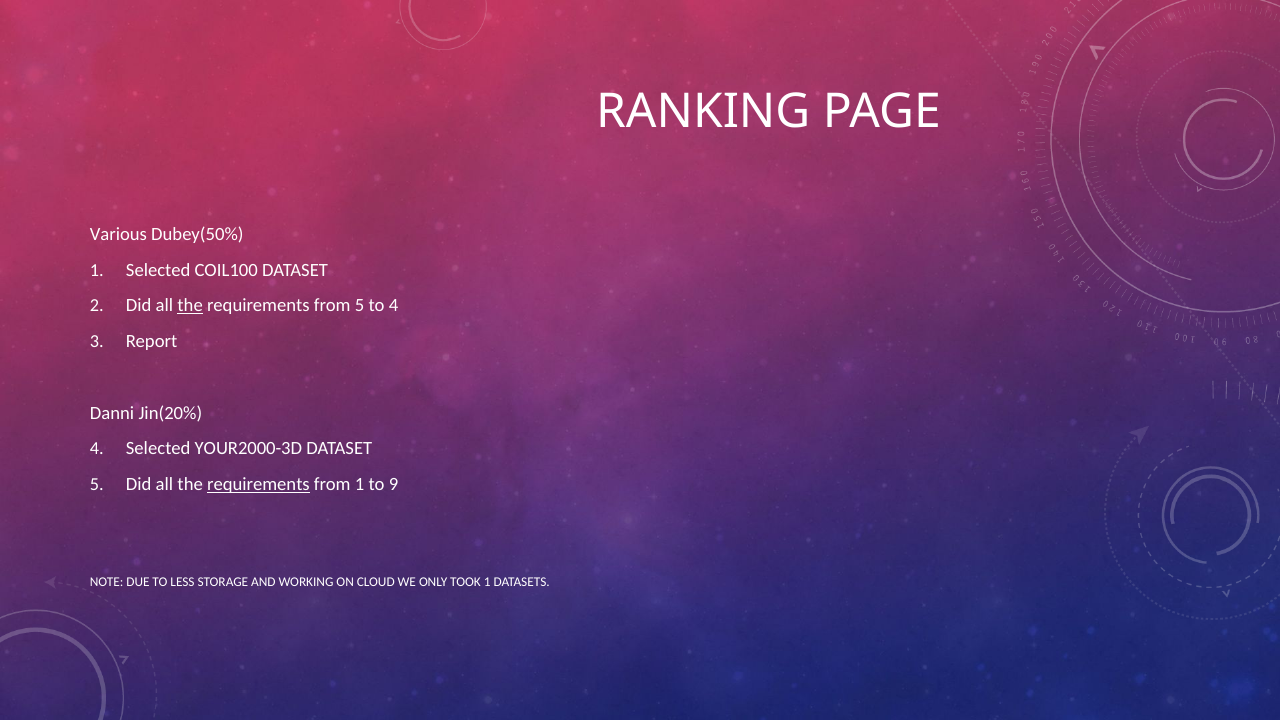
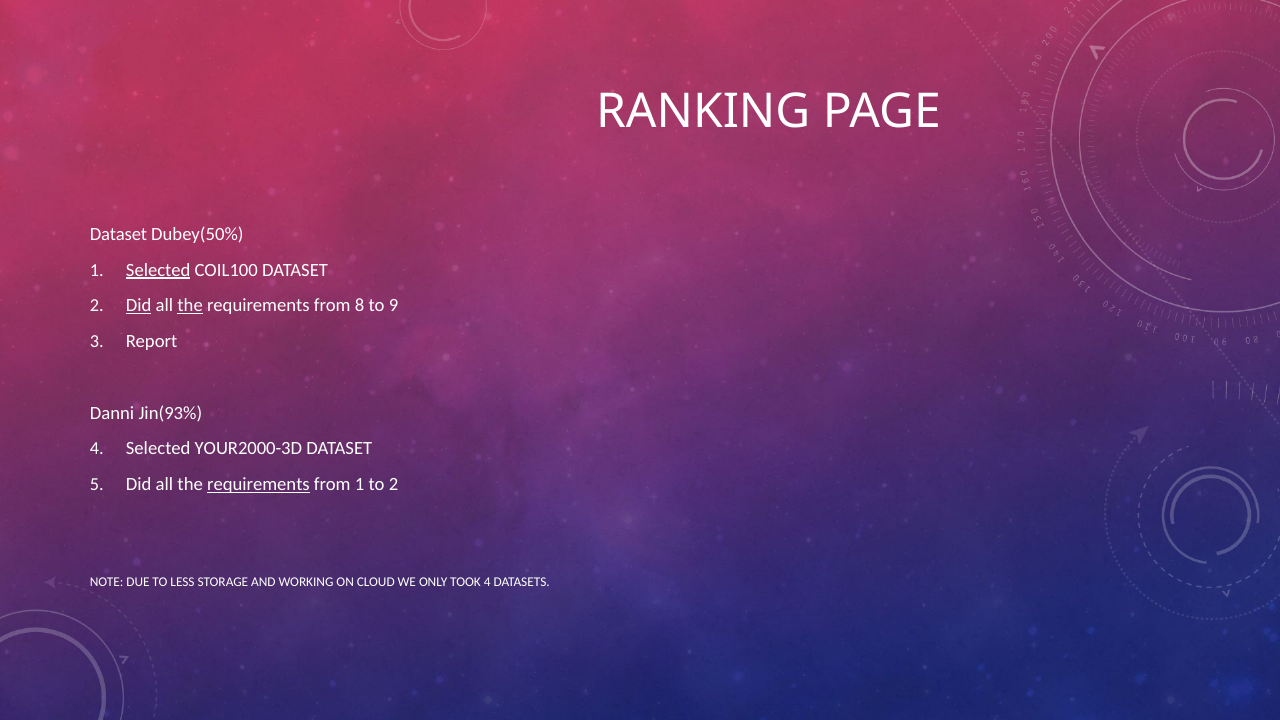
Various at (118, 234): Various -> Dataset
Selected at (158, 270) underline: none -> present
Did at (139, 306) underline: none -> present
from 5: 5 -> 8
to 4: 4 -> 9
Jin(20%: Jin(20% -> Jin(93%
to 9: 9 -> 2
TOOK 1: 1 -> 4
